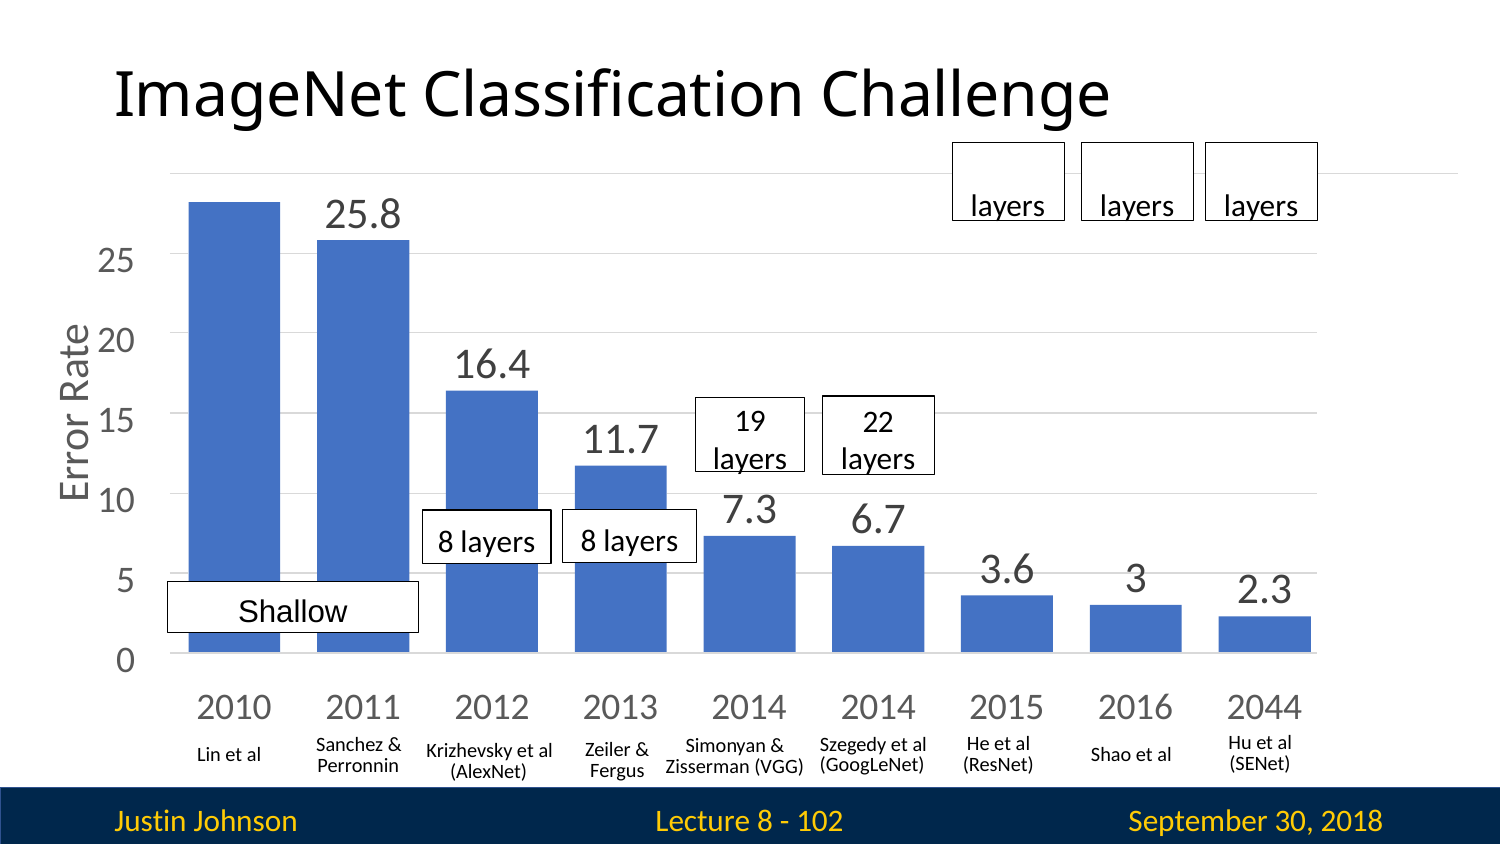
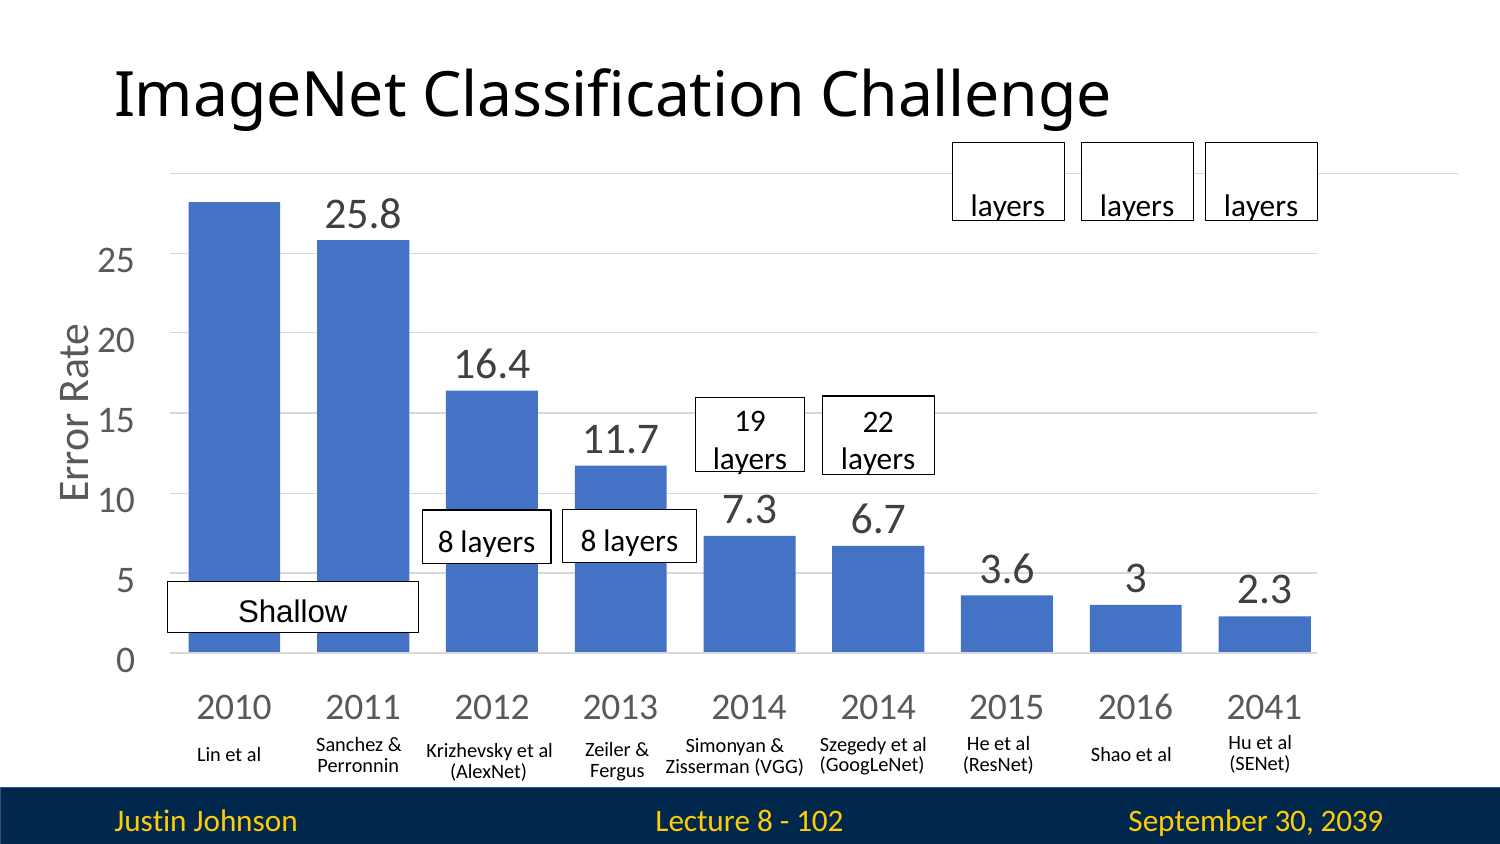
2044: 2044 -> 2041
2018: 2018 -> 2039
